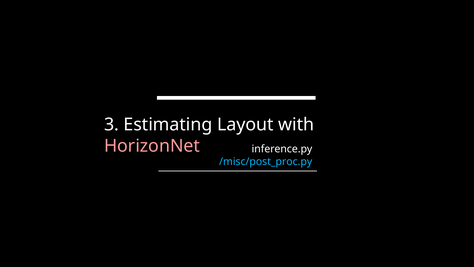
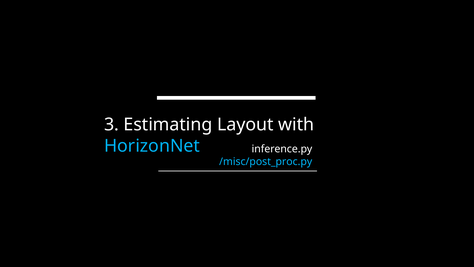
HorizonNet colour: pink -> light blue
